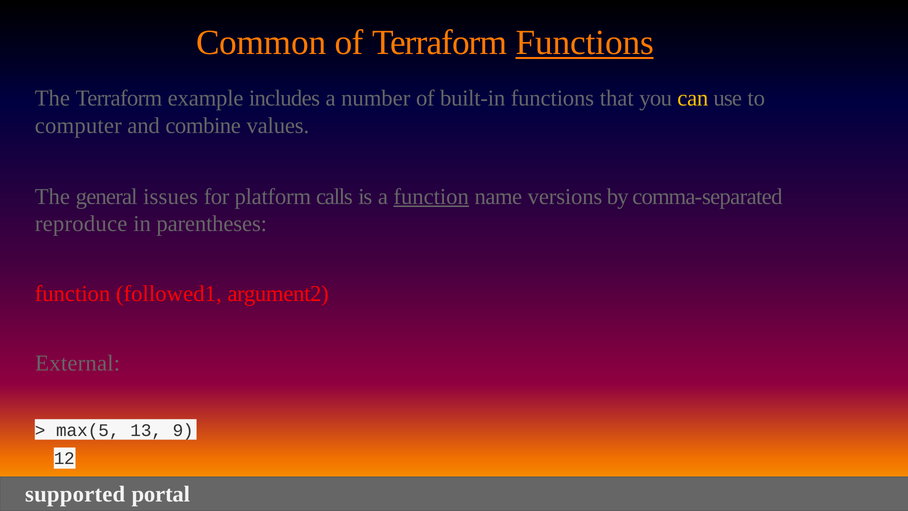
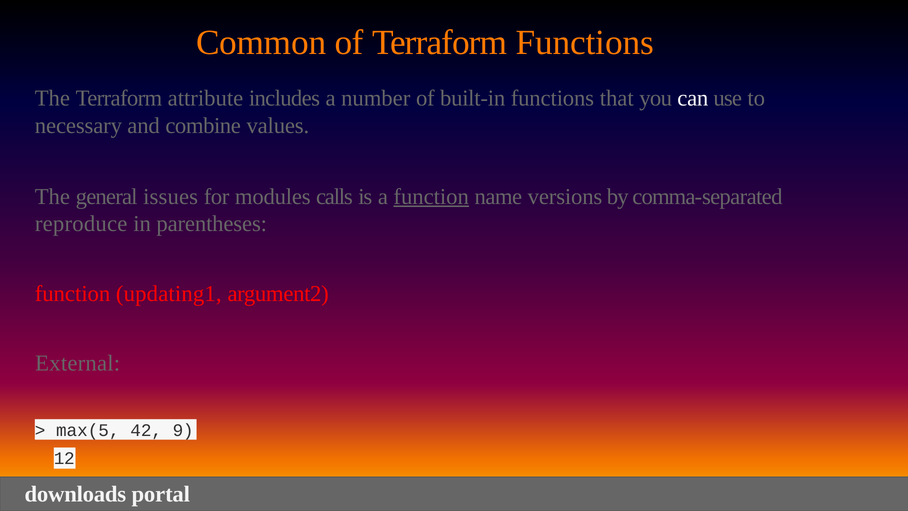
Functions at (585, 43) underline: present -> none
example: example -> attribute
can colour: yellow -> white
computer: computer -> necessary
platform: platform -> modules
followed1: followed1 -> updating1
13: 13 -> 42
supported: supported -> downloads
